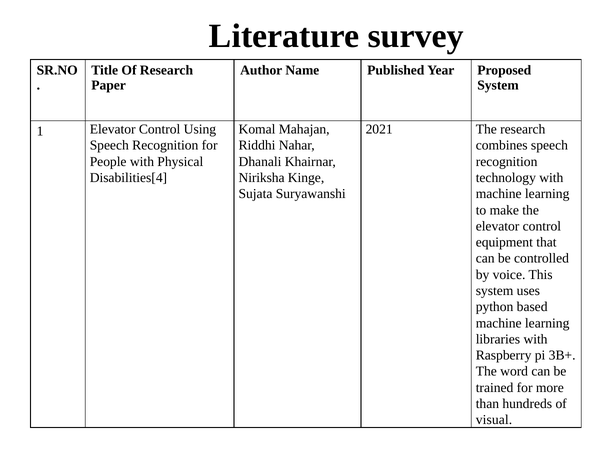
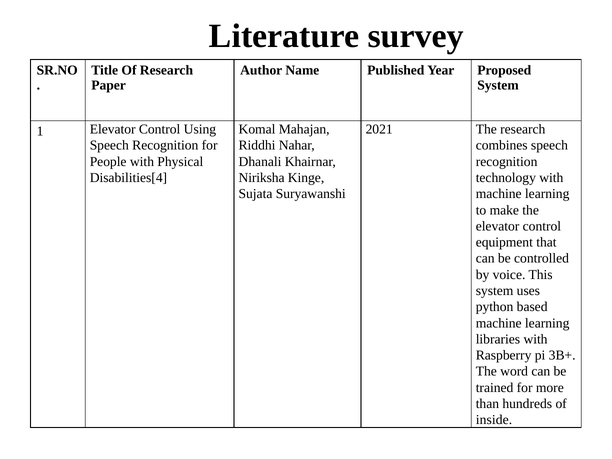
visual: visual -> inside
